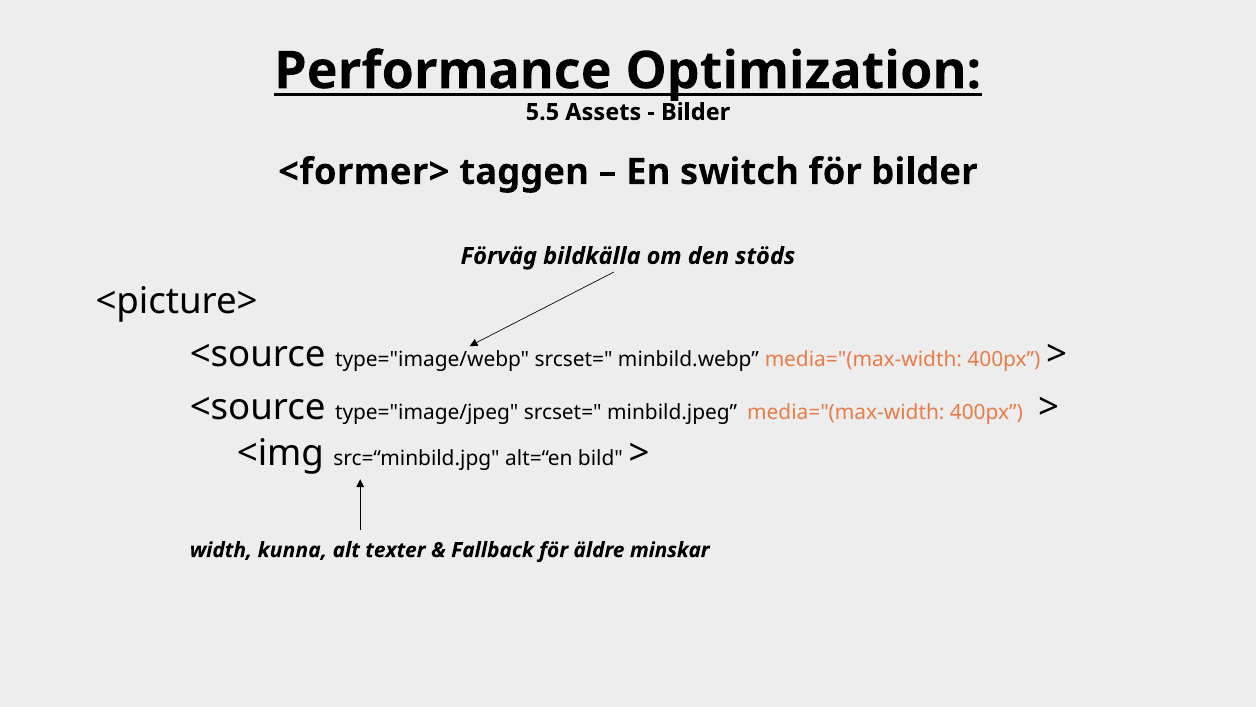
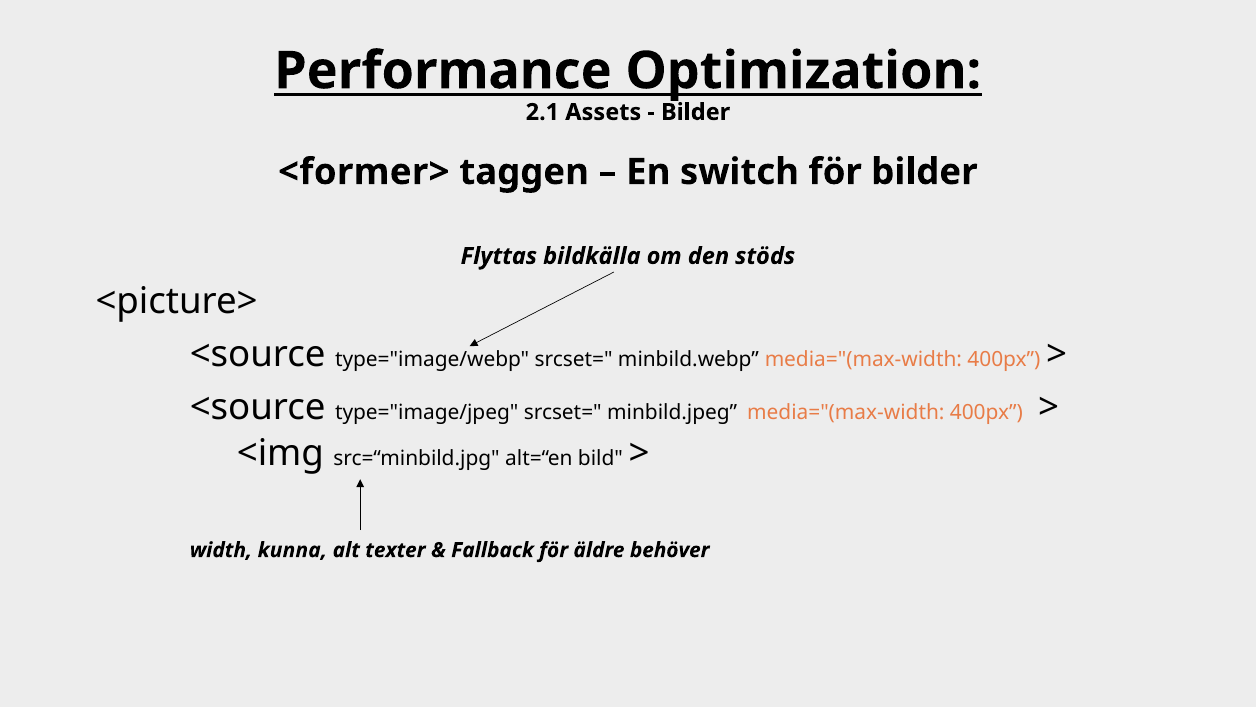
5.5: 5.5 -> 2.1
Förväg: Förväg -> Flyttas
minskar: minskar -> behöver
